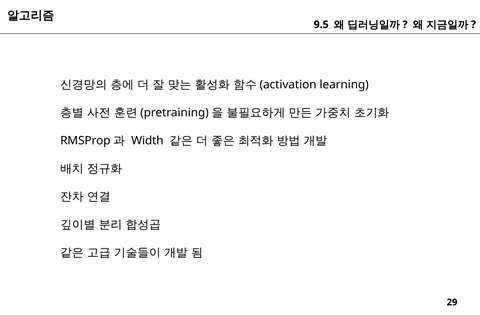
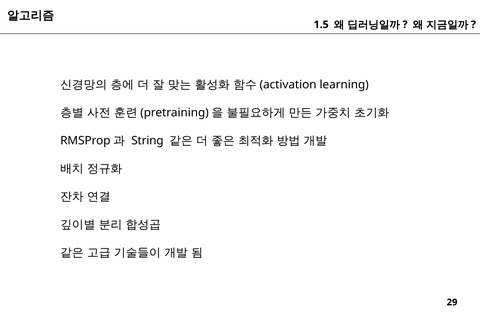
9.5: 9.5 -> 1.5
Width: Width -> String
